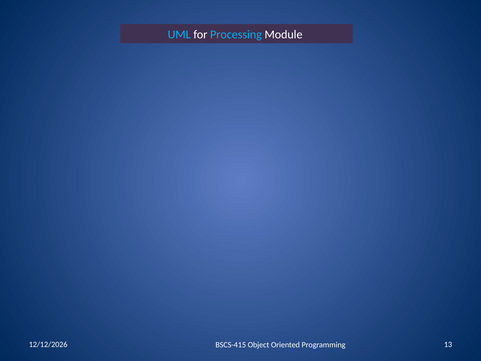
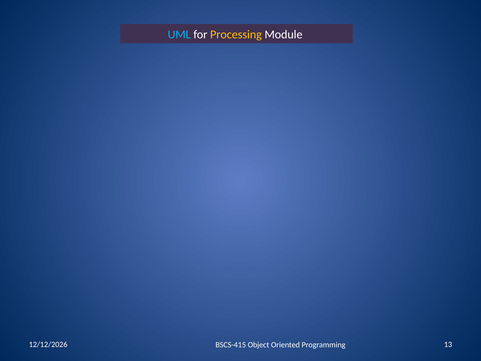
Processing colour: light blue -> yellow
